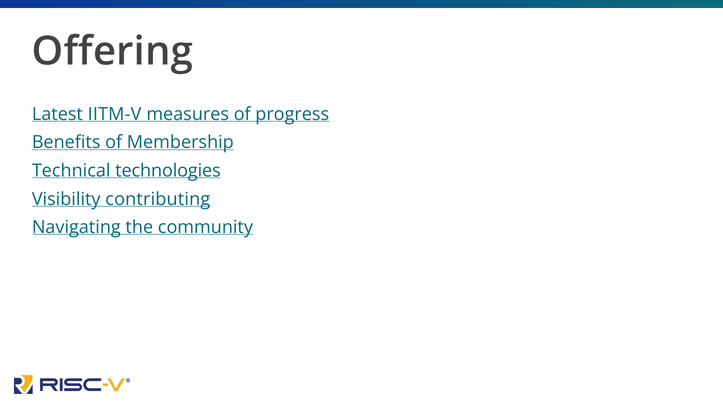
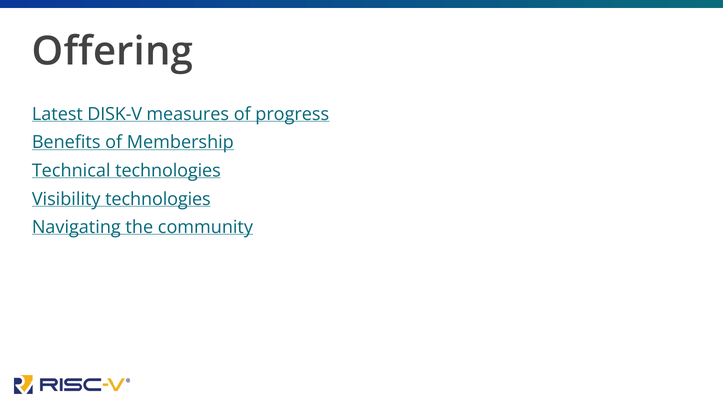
IITM-V: IITM-V -> DISK-V
Visibility contributing: contributing -> technologies
